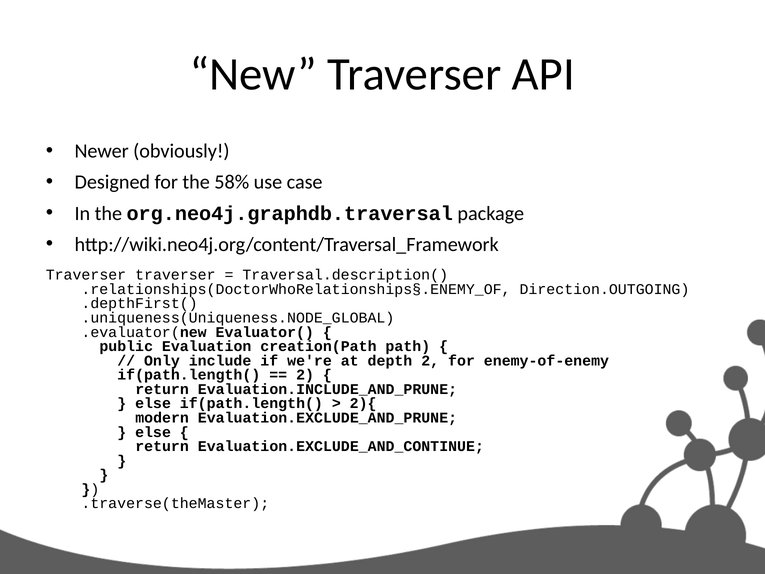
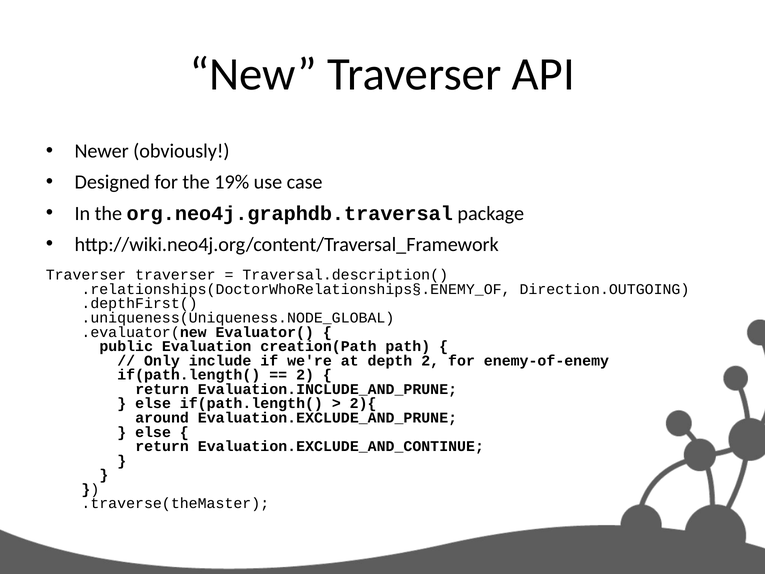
58%: 58% -> 19%
modern: modern -> around
